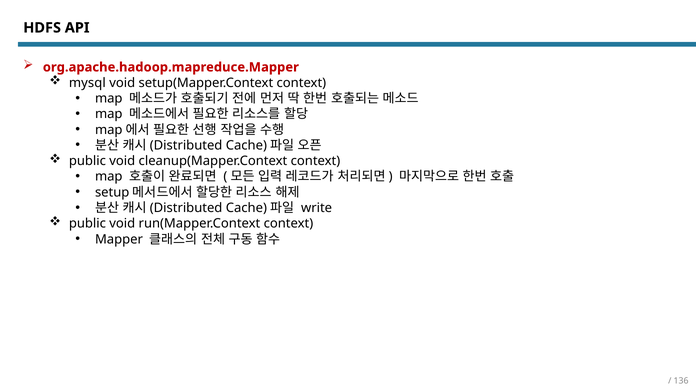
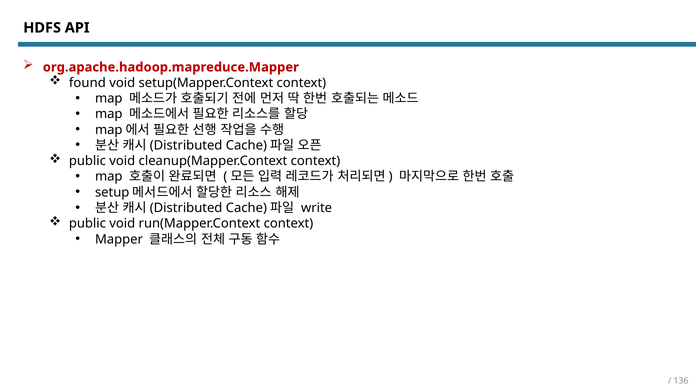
mysql: mysql -> found
